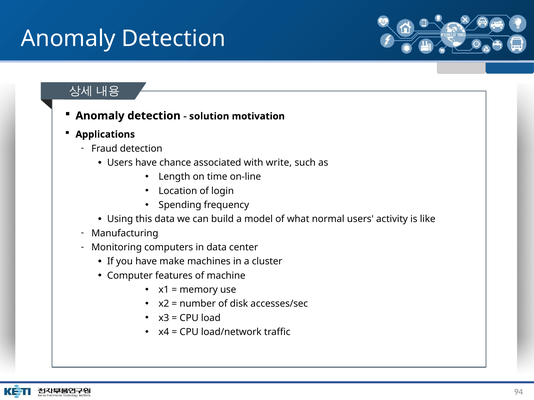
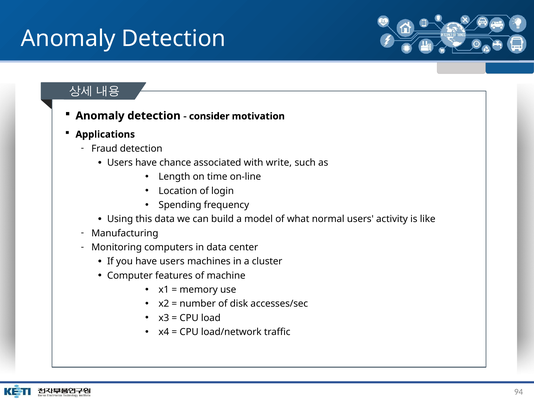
solution: solution -> consider
have make: make -> users
